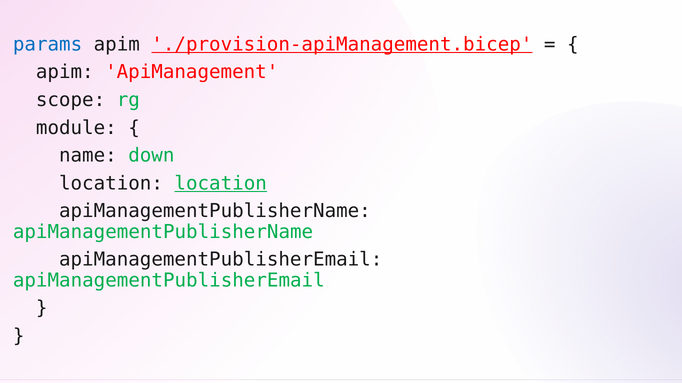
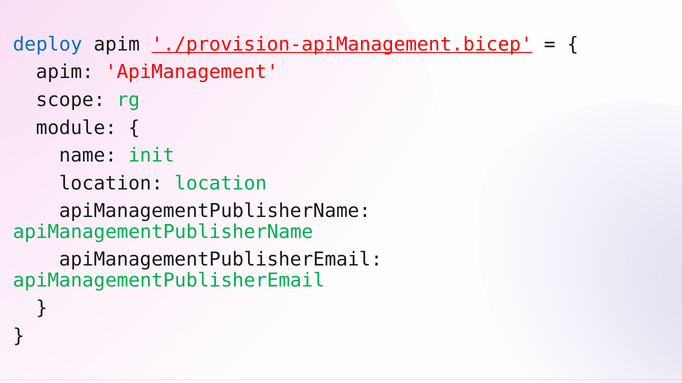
params: params -> deploy
down: down -> init
location at (221, 184) underline: present -> none
